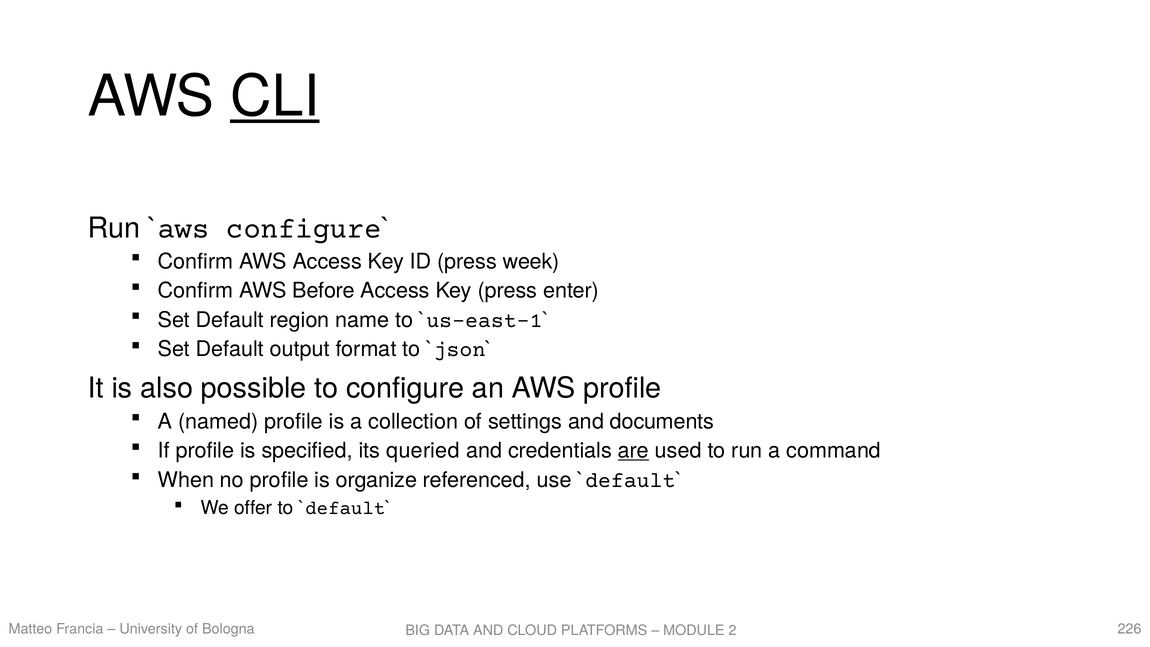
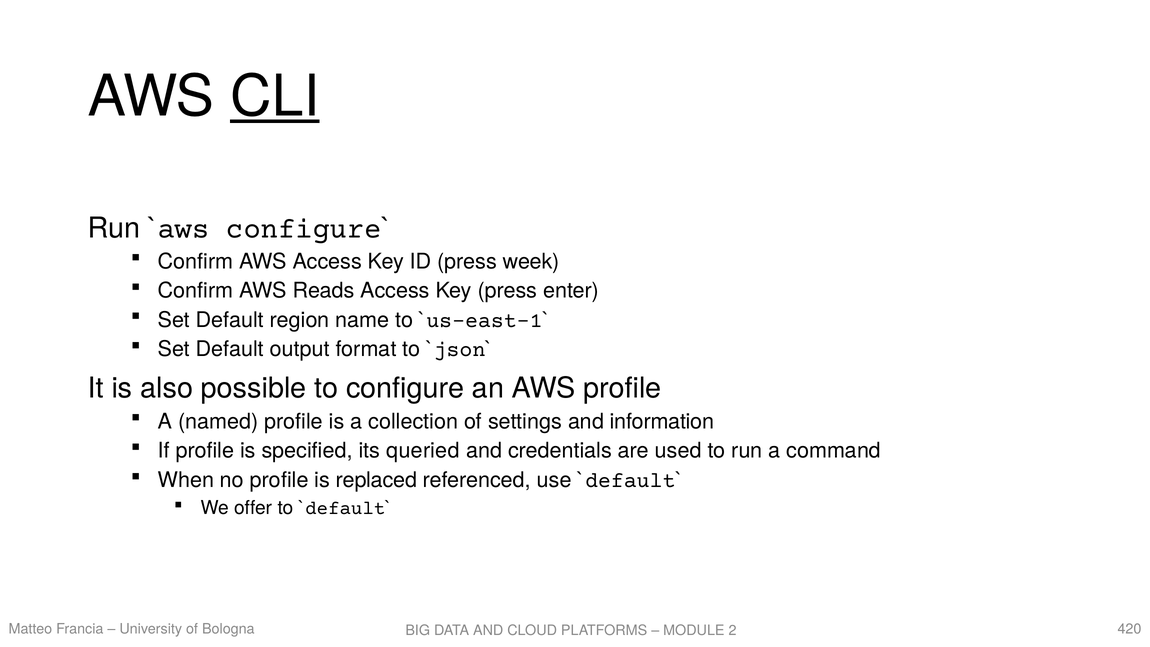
Before: Before -> Reads
documents: documents -> information
are underline: present -> none
organize: organize -> replaced
226: 226 -> 420
